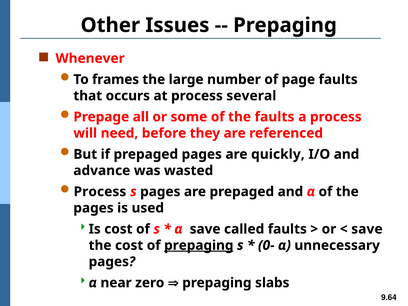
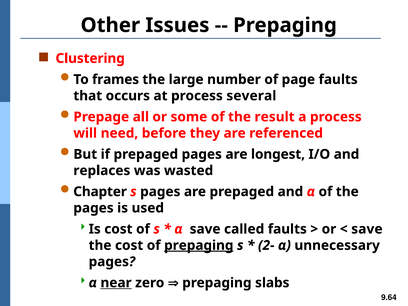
Whenever: Whenever -> Clustering
the faults: faults -> result
quickly: quickly -> longest
advance: advance -> replaces
Process at (100, 192): Process -> Chapter
0-: 0- -> 2-
near underline: none -> present
